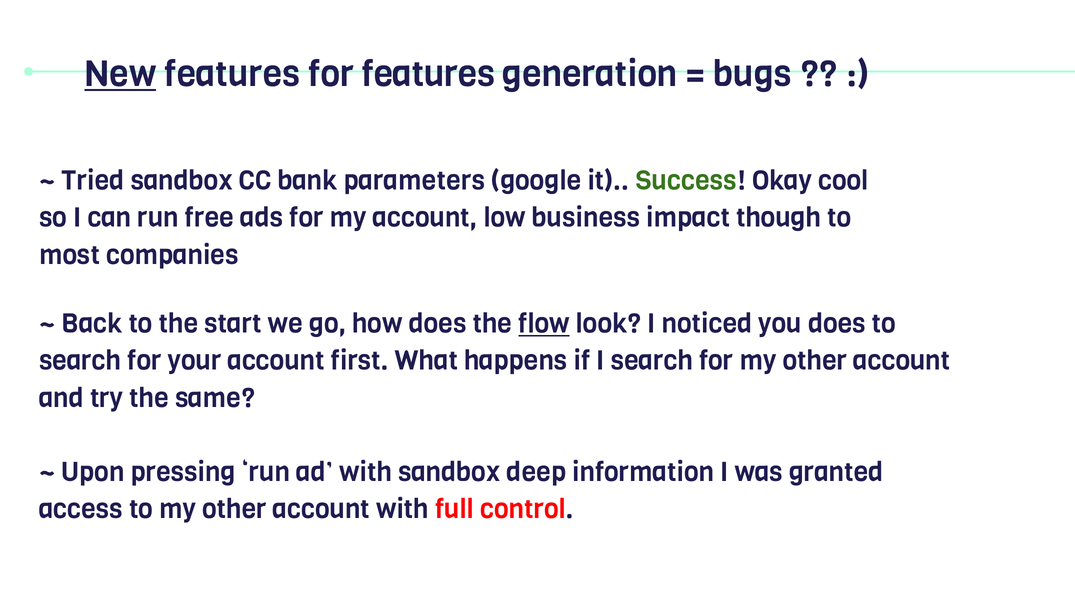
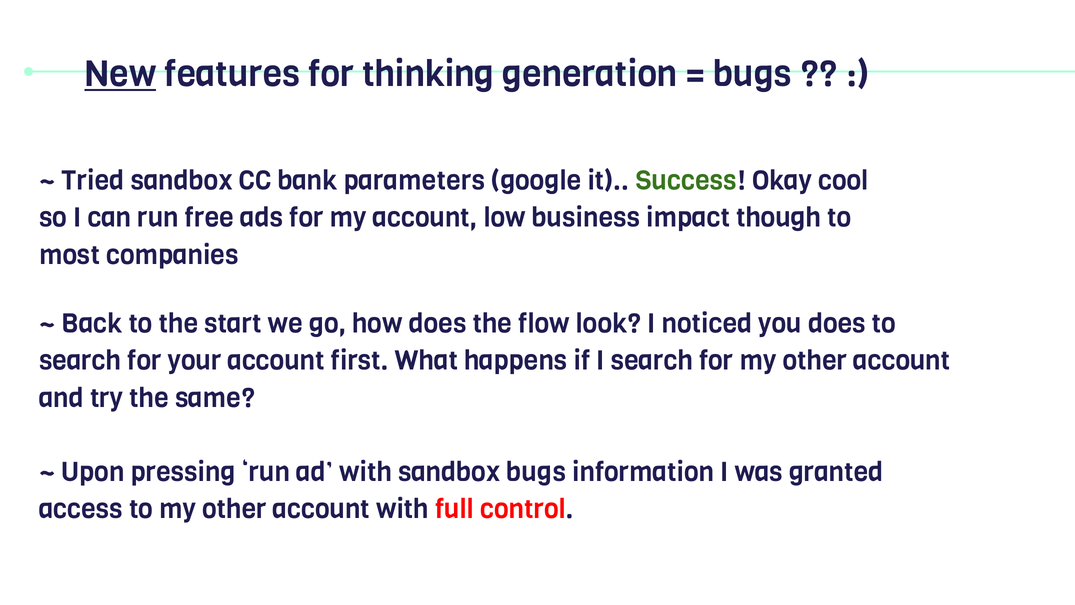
for features: features -> thinking
flow underline: present -> none
sandbox deep: deep -> bugs
